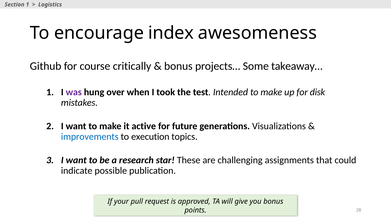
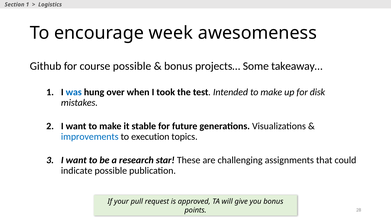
index: index -> week
course critically: critically -> possible
was colour: purple -> blue
active: active -> stable
